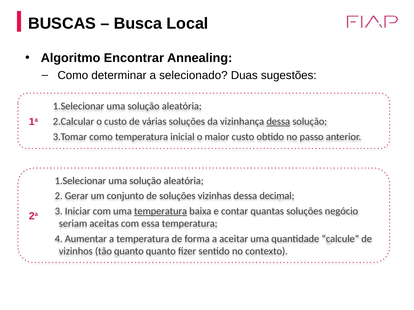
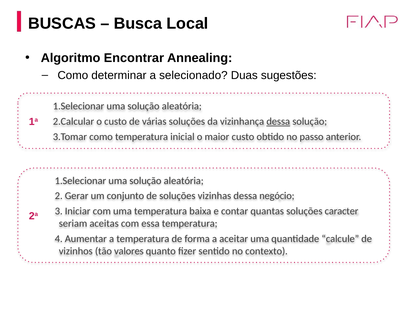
decimal: decimal -> negócio
temperatura at (161, 212) underline: present -> none
negócio: negócio -> caracter
tão quanto: quanto -> valores
